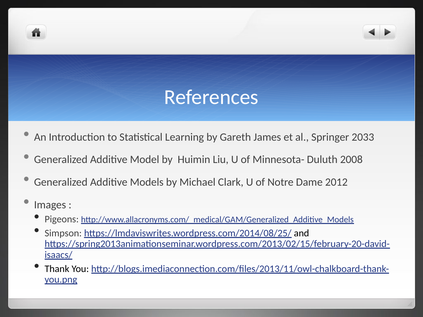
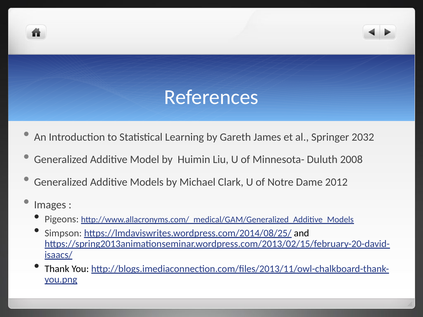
2033: 2033 -> 2032
